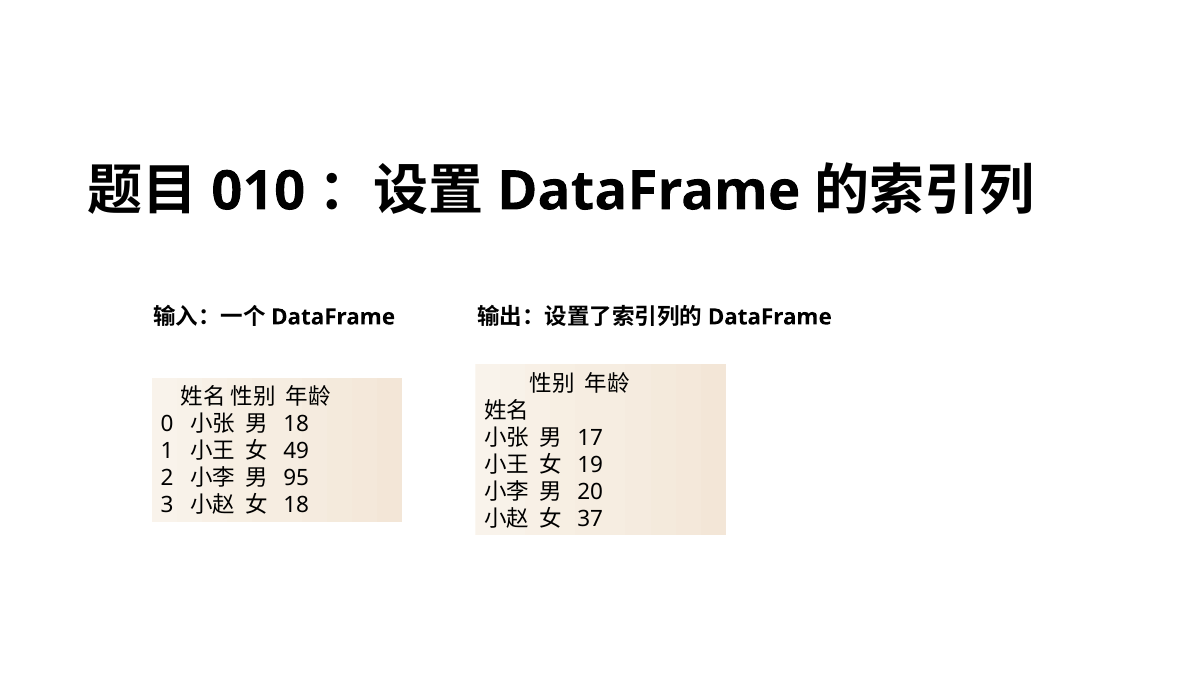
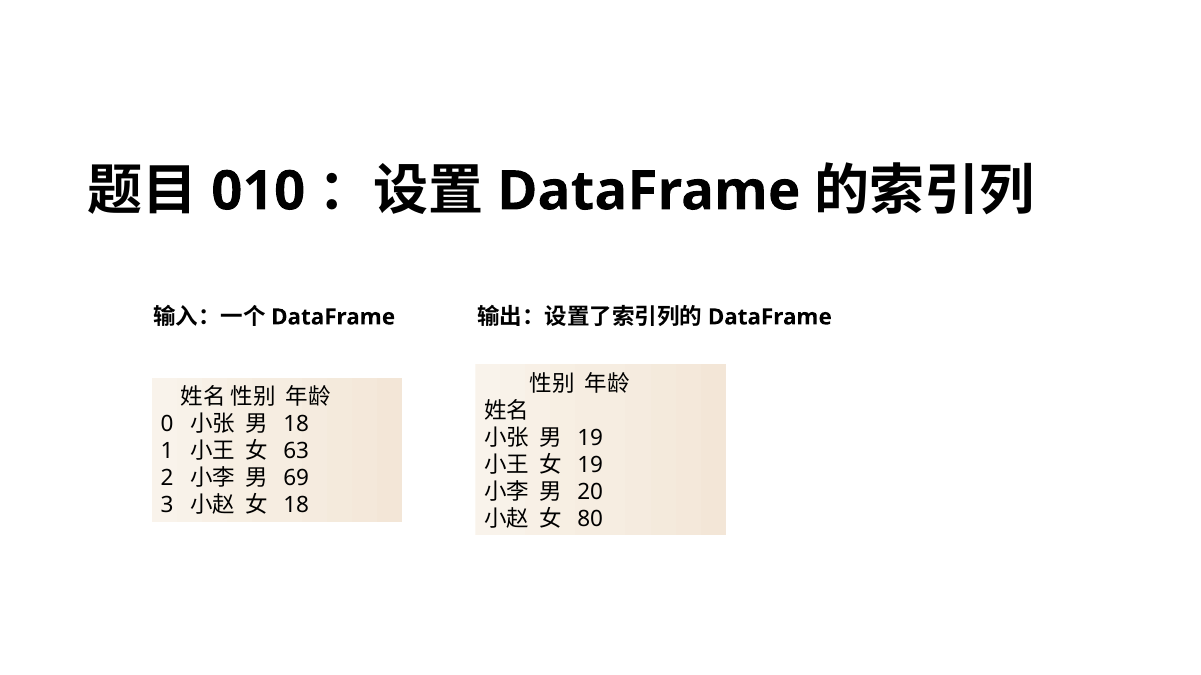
17 at (590, 438): 17 -> 19
49: 49 -> 63
95: 95 -> 69
37: 37 -> 80
